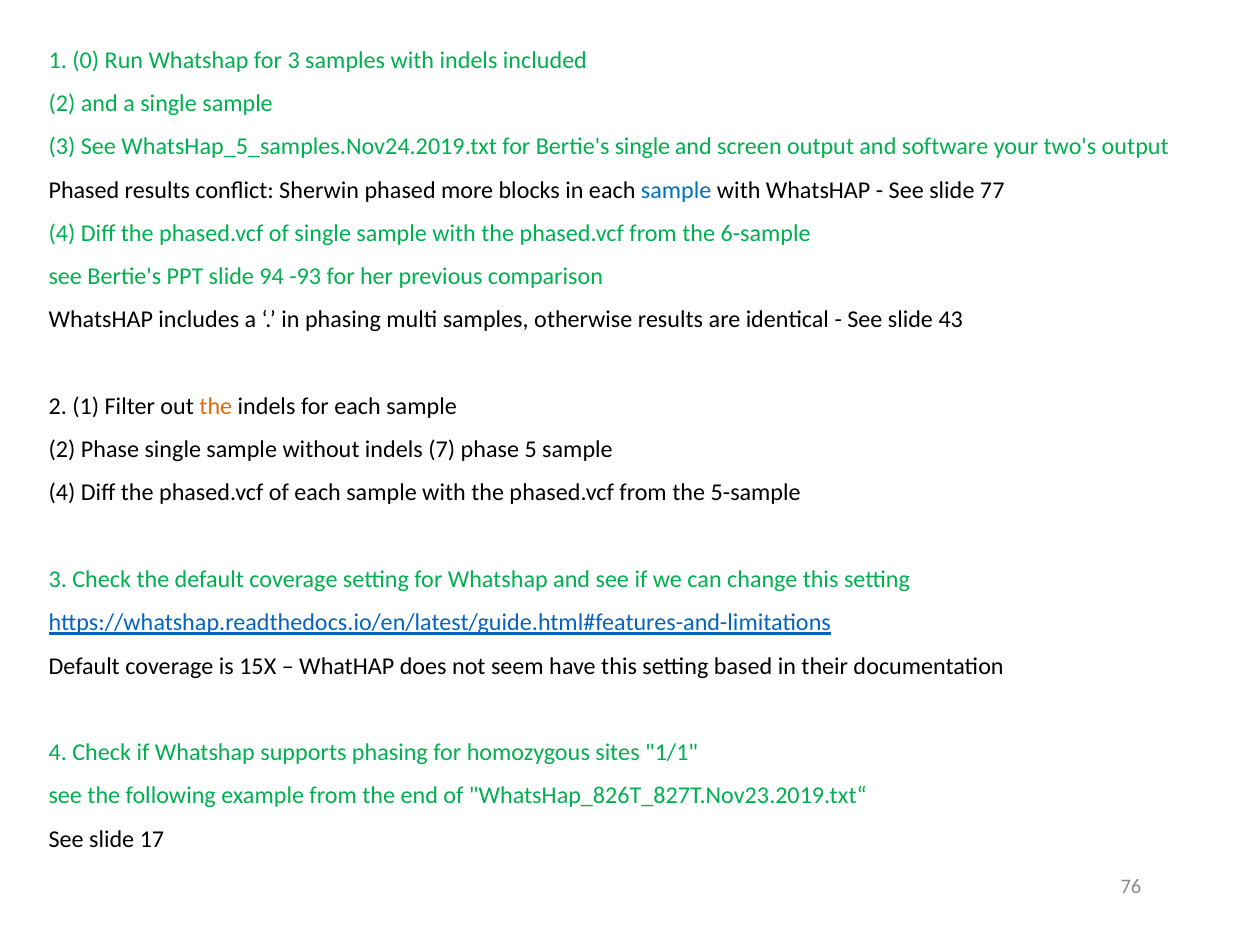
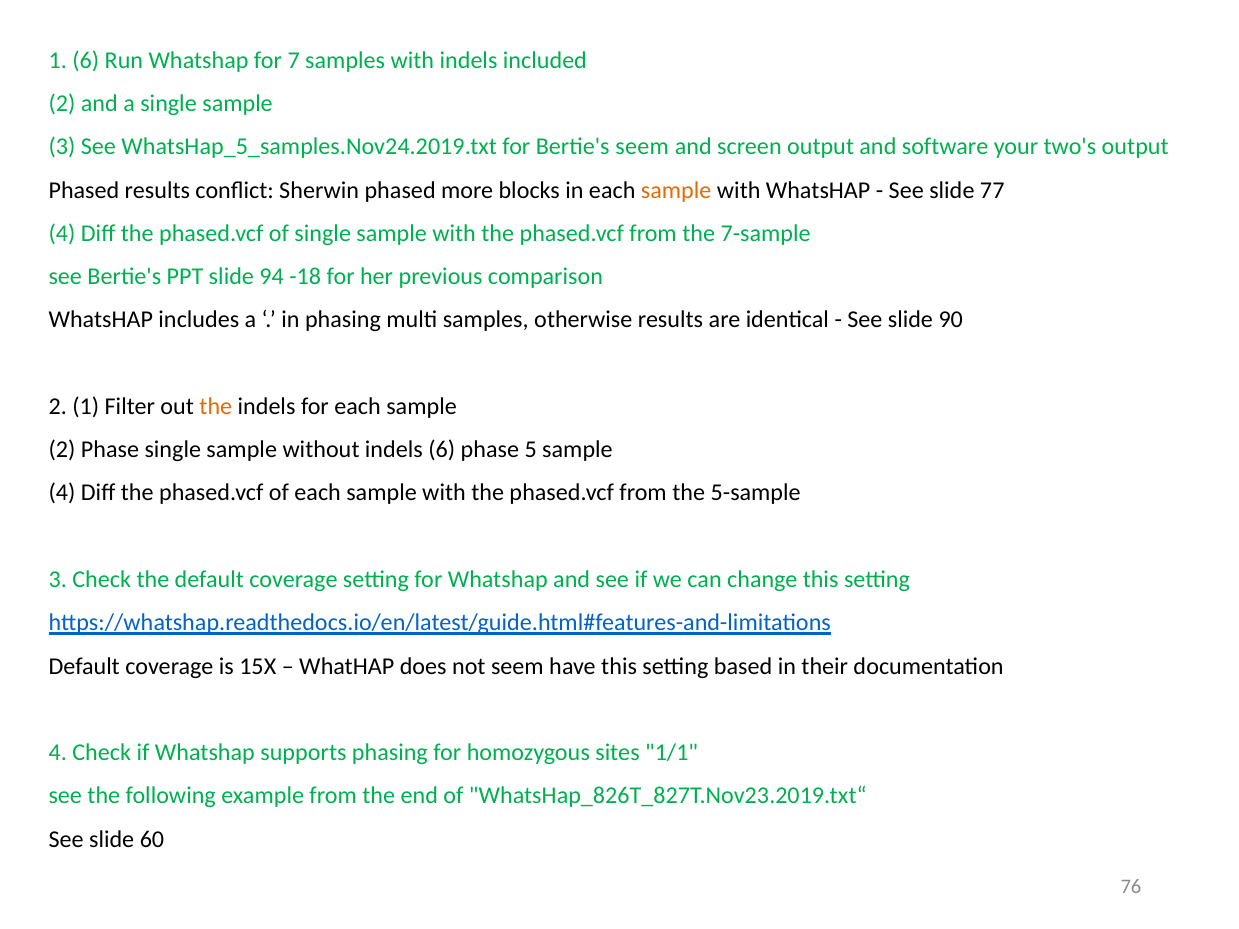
1 0: 0 -> 6
for 3: 3 -> 7
Bertie's single: single -> seem
sample at (676, 190) colour: blue -> orange
6-sample: 6-sample -> 7-sample
-93: -93 -> -18
43: 43 -> 90
indels 7: 7 -> 6
17: 17 -> 60
